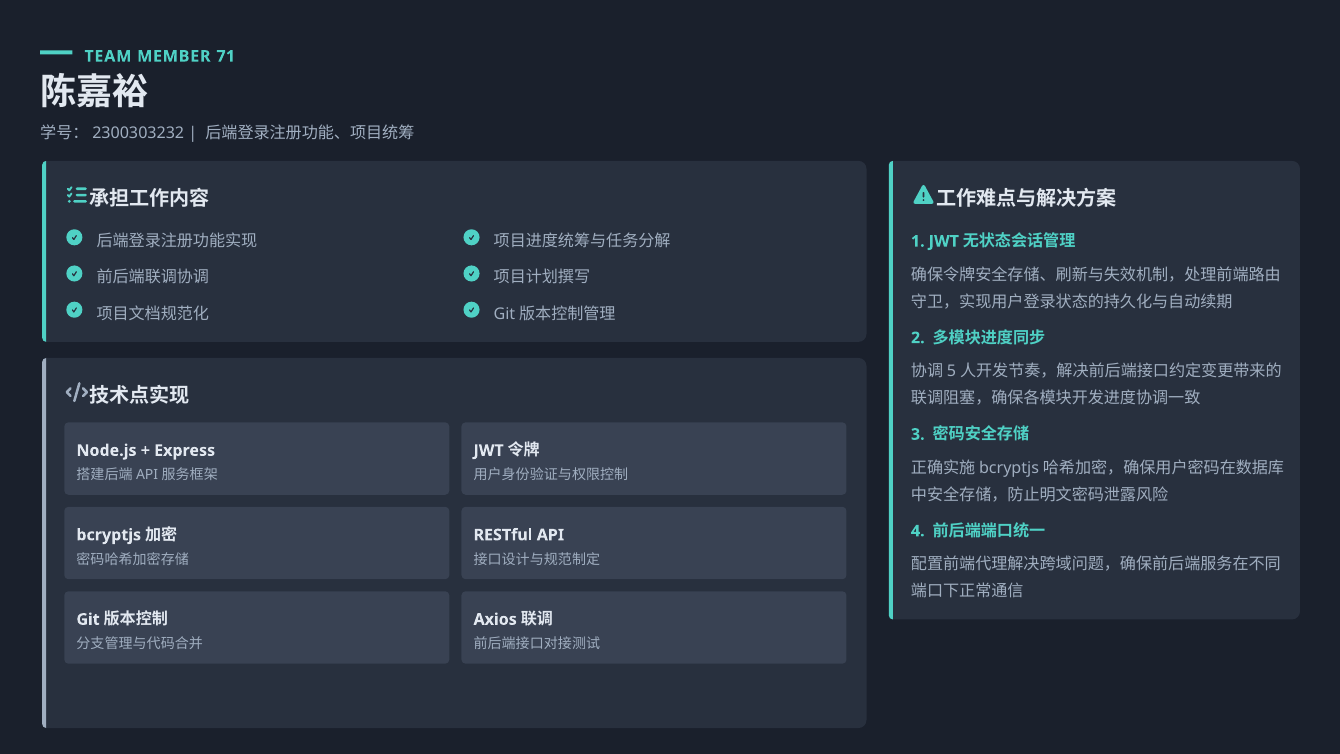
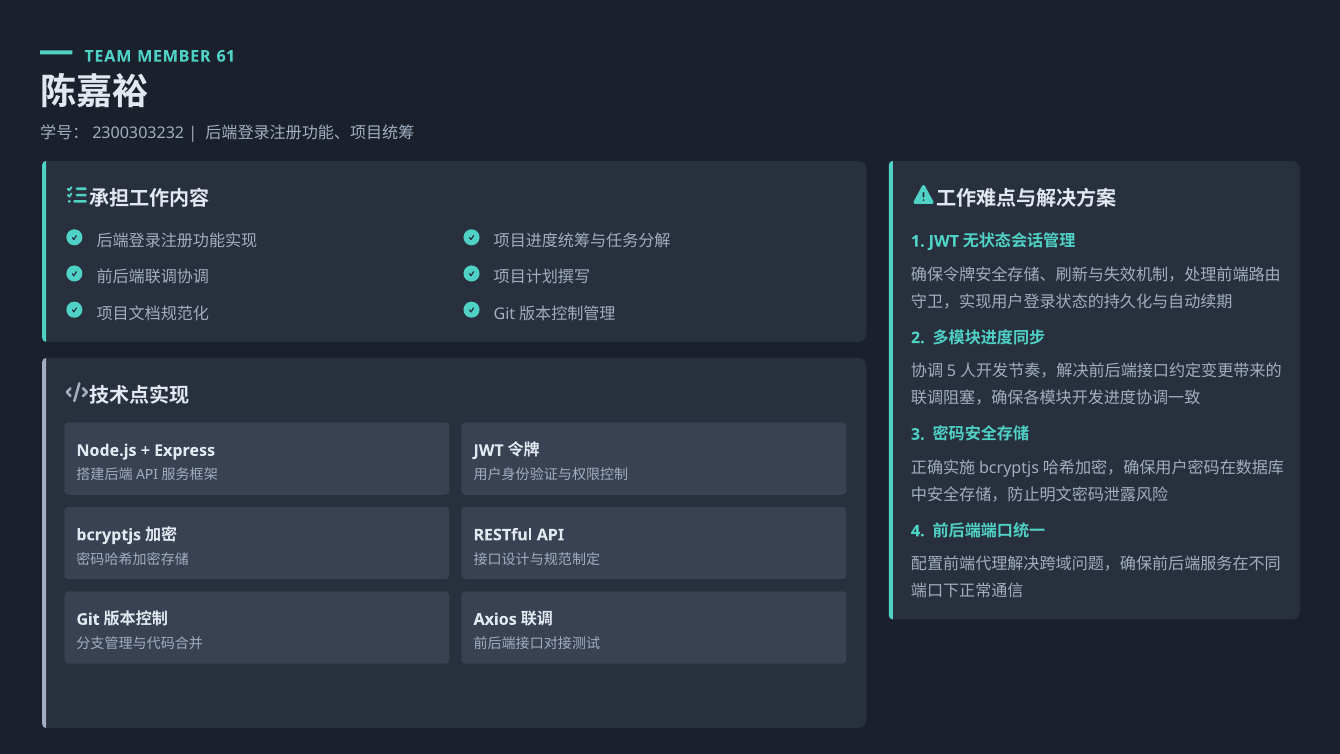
71: 71 -> 61
